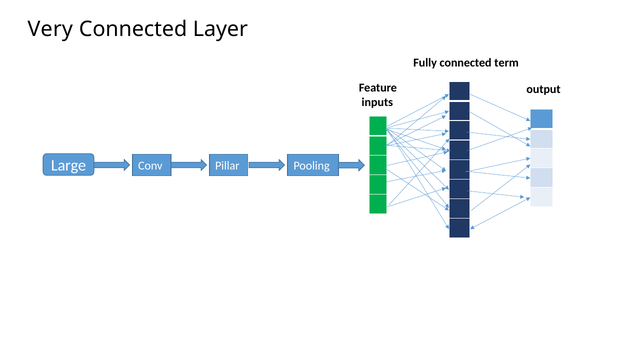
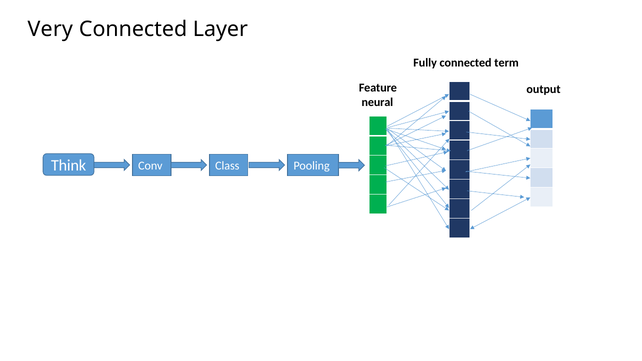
inputs: inputs -> neural
Large: Large -> Think
Pillar: Pillar -> Class
